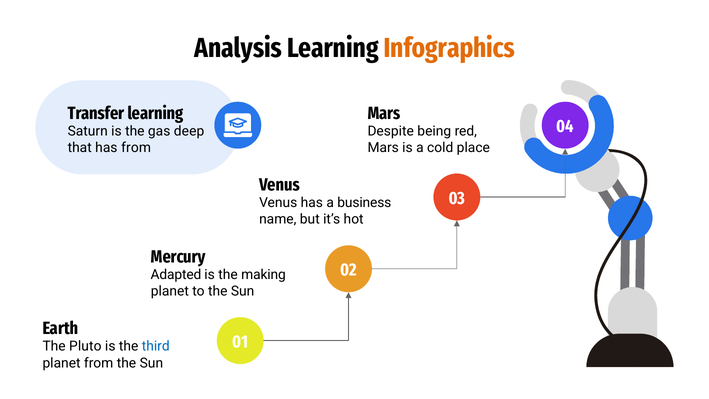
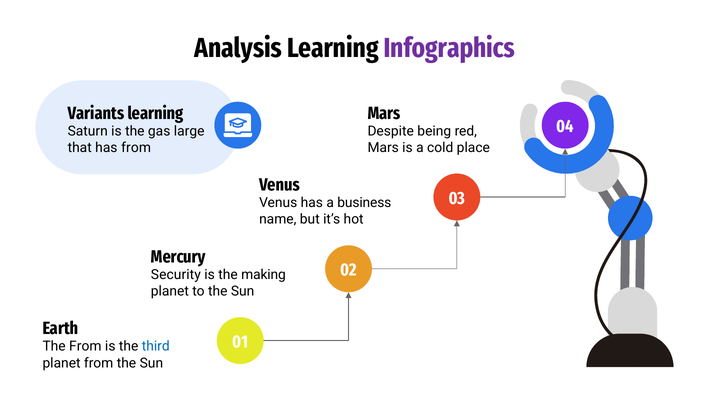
Infographics colour: orange -> purple
Transfer: Transfer -> Variants
deep: deep -> large
Adapted: Adapted -> Security
The Pluto: Pluto -> From
